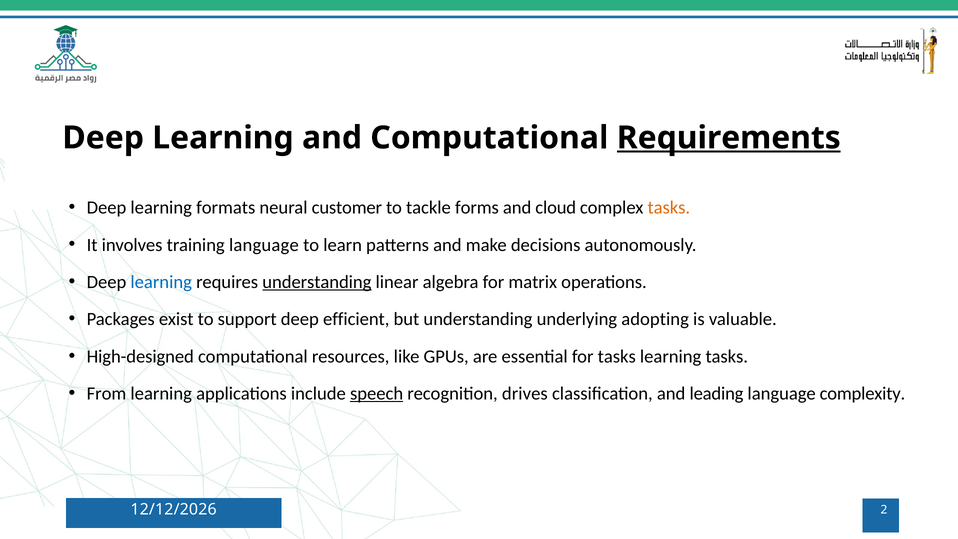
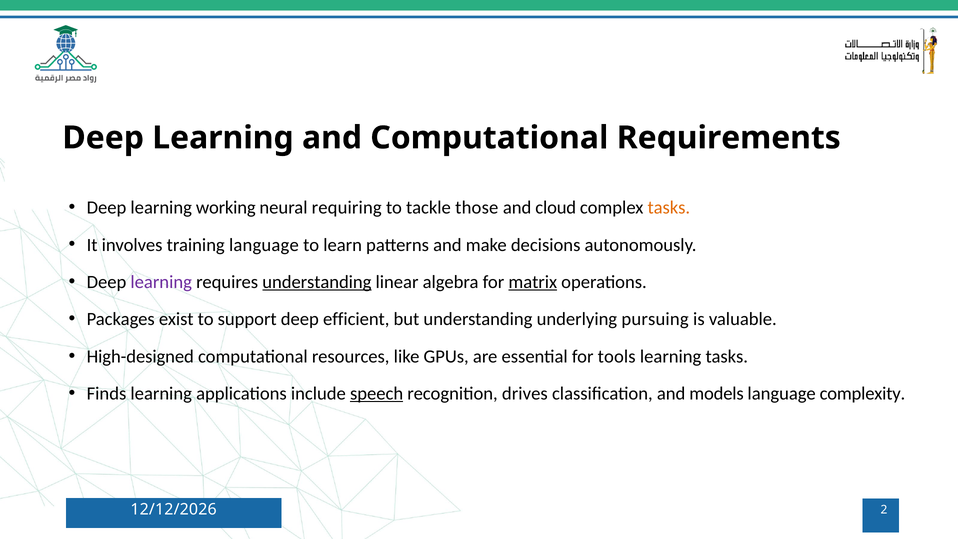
Requirements underline: present -> none
formats: formats -> working
customer: customer -> requiring
forms: forms -> those
learning at (161, 282) colour: blue -> purple
matrix underline: none -> present
adopting: adopting -> pursuing
for tasks: tasks -> tools
From: From -> Finds
leading: leading -> models
